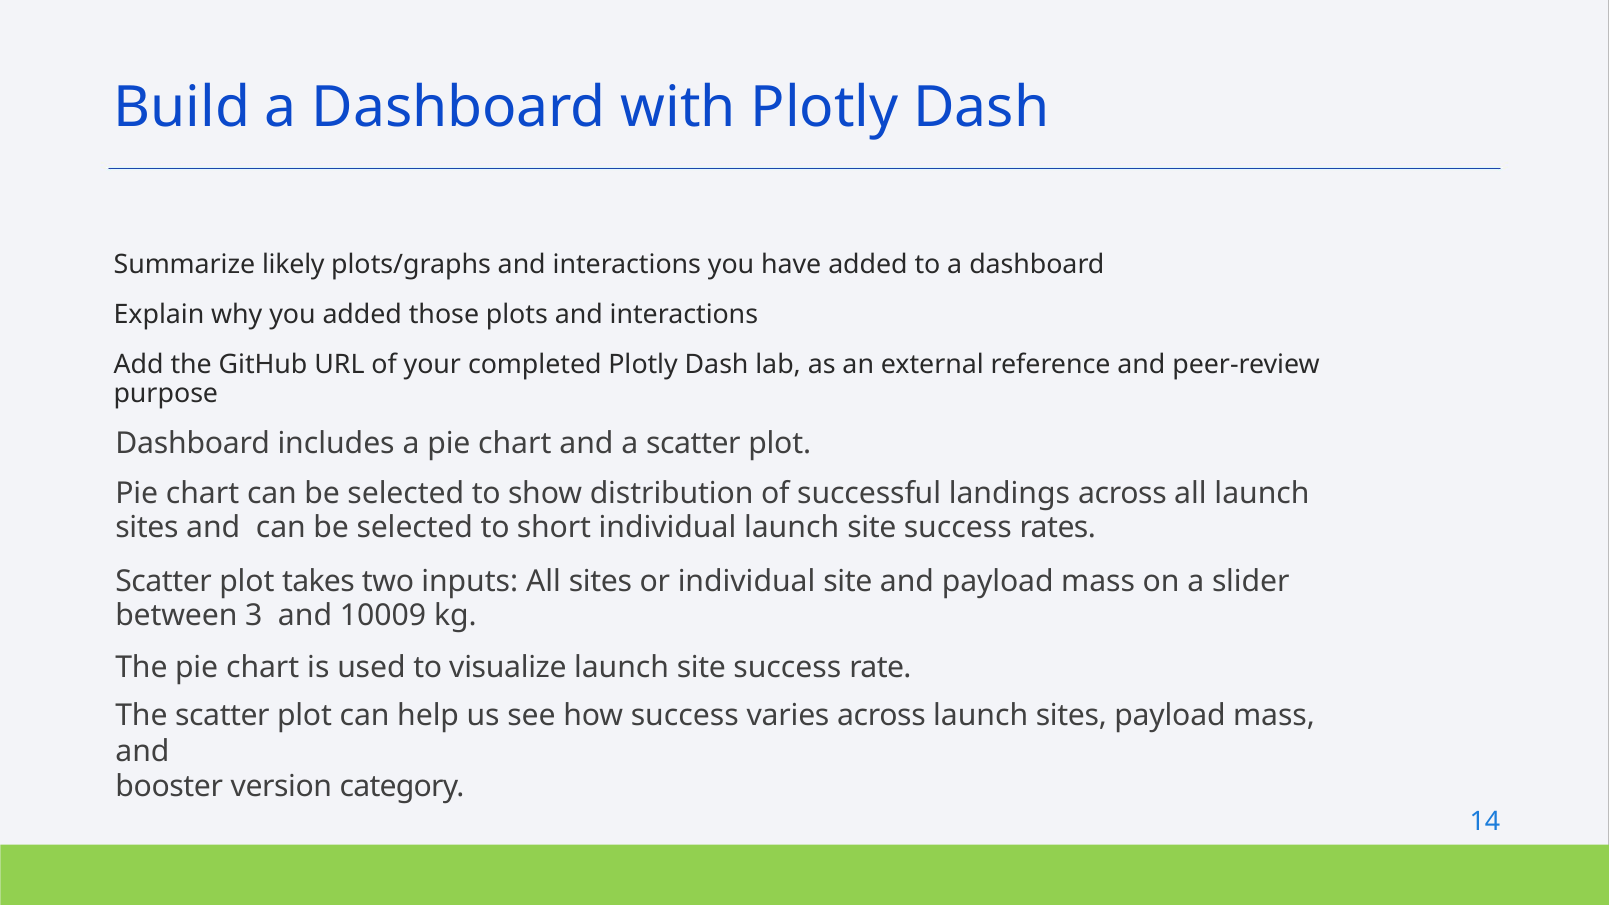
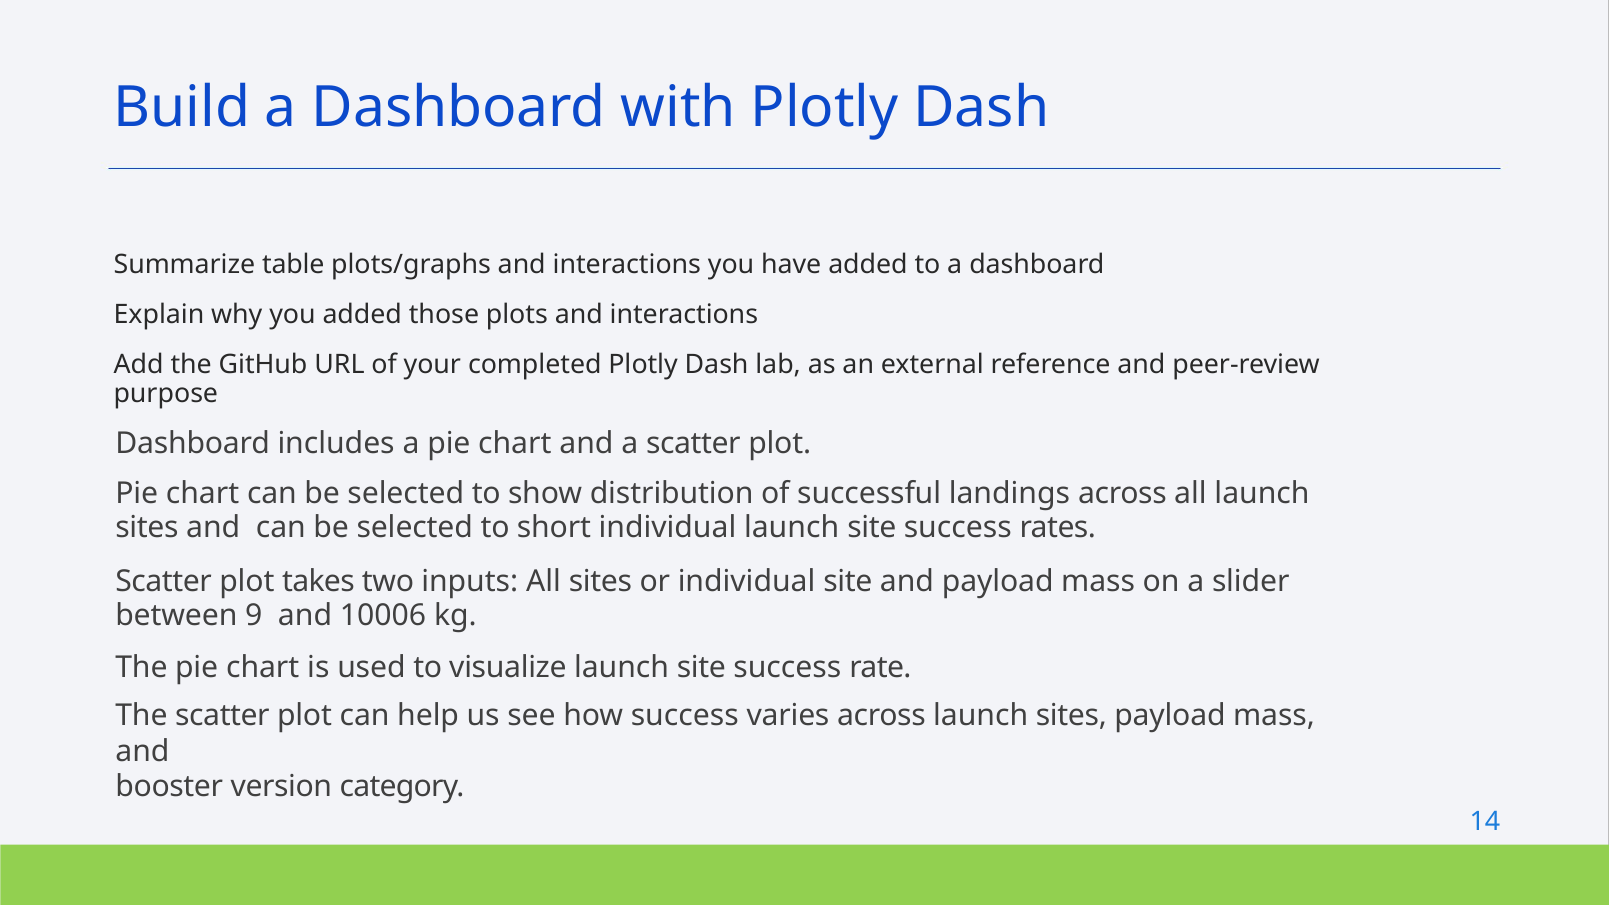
likely: likely -> table
3: 3 -> 9
10009: 10009 -> 10006
